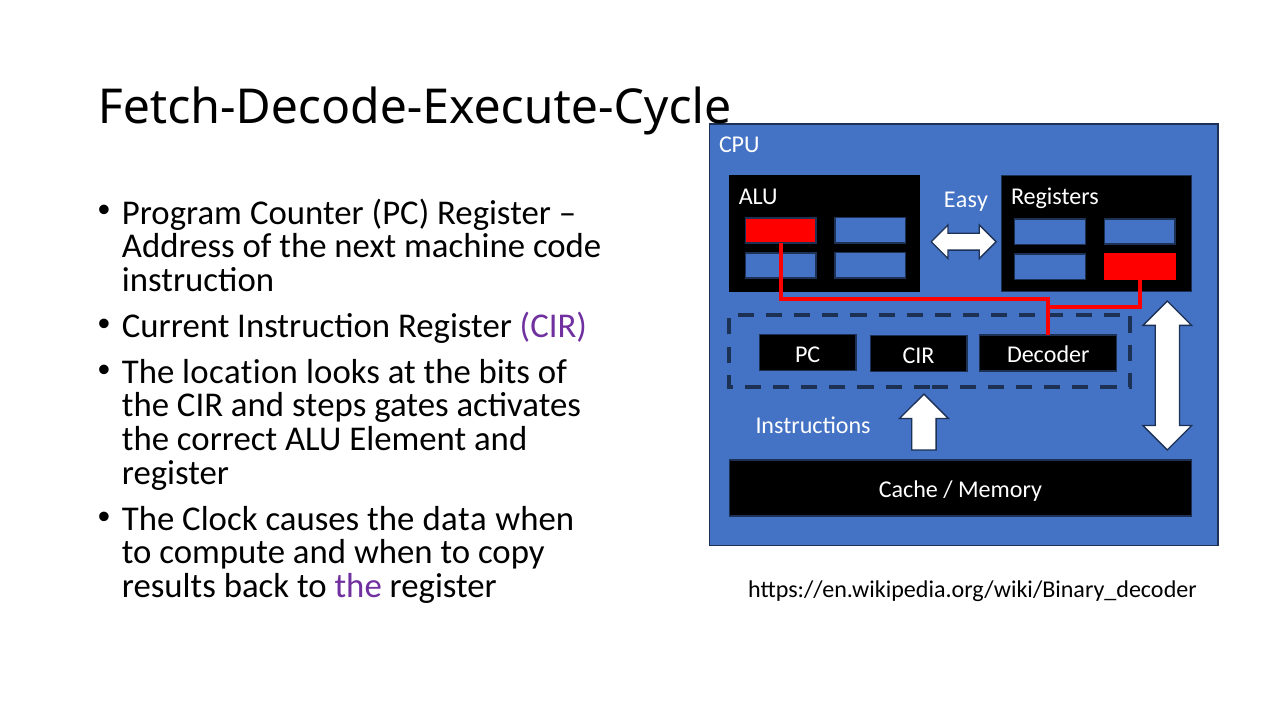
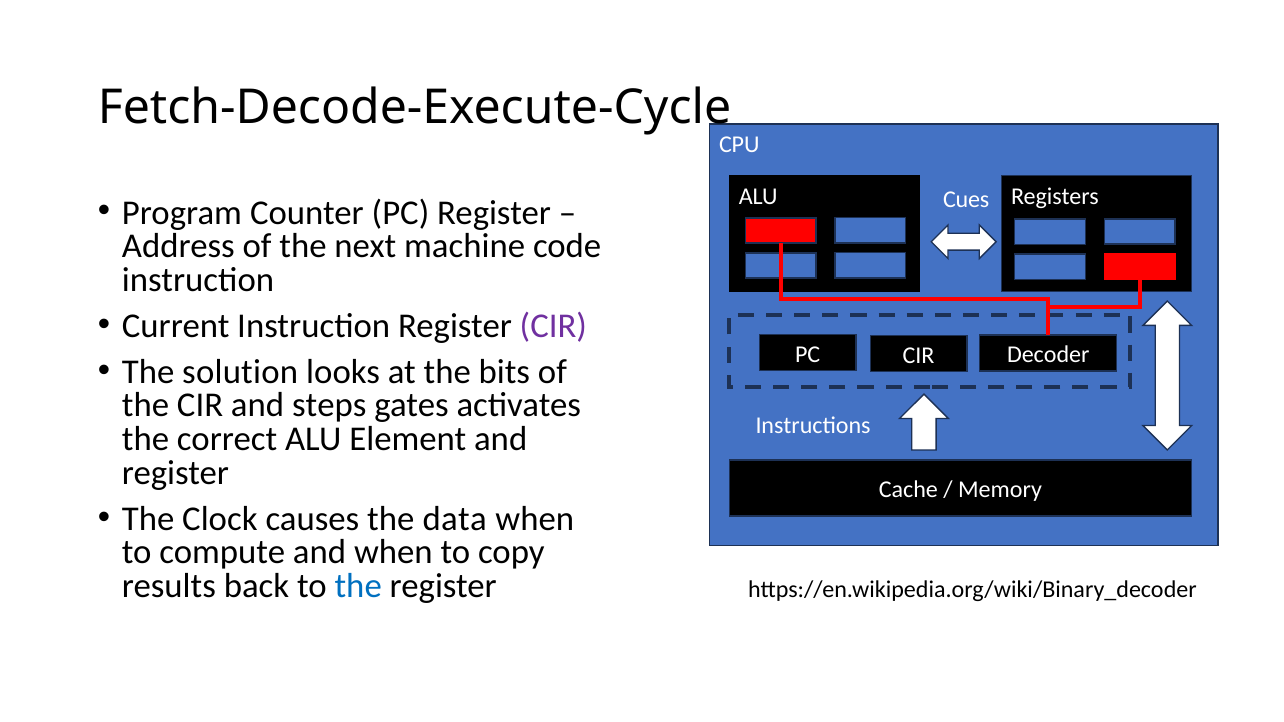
Easy: Easy -> Cues
location: location -> solution
the at (358, 586) colour: purple -> blue
